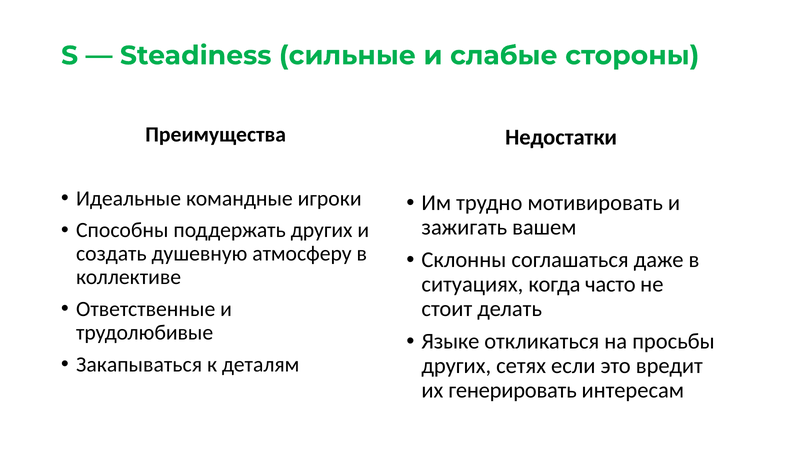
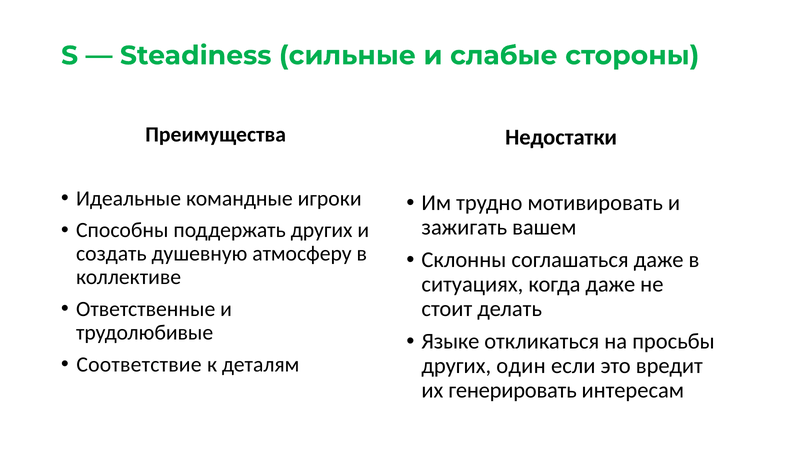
когда часто: часто -> даже
Закапываться: Закапываться -> Соответствие
сетях: сетях -> один
